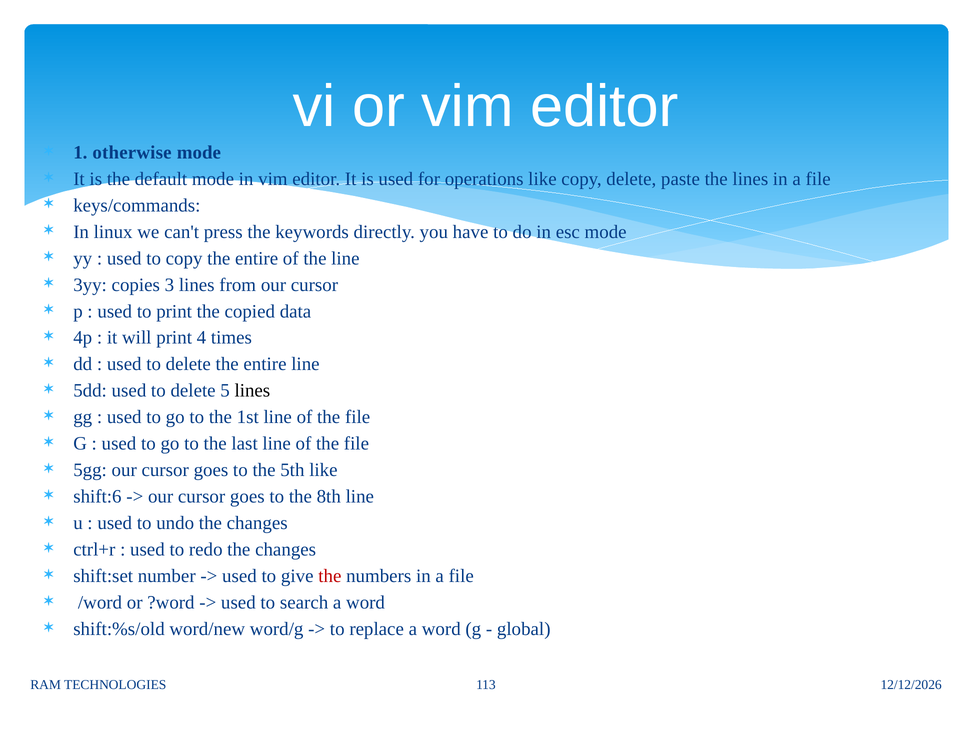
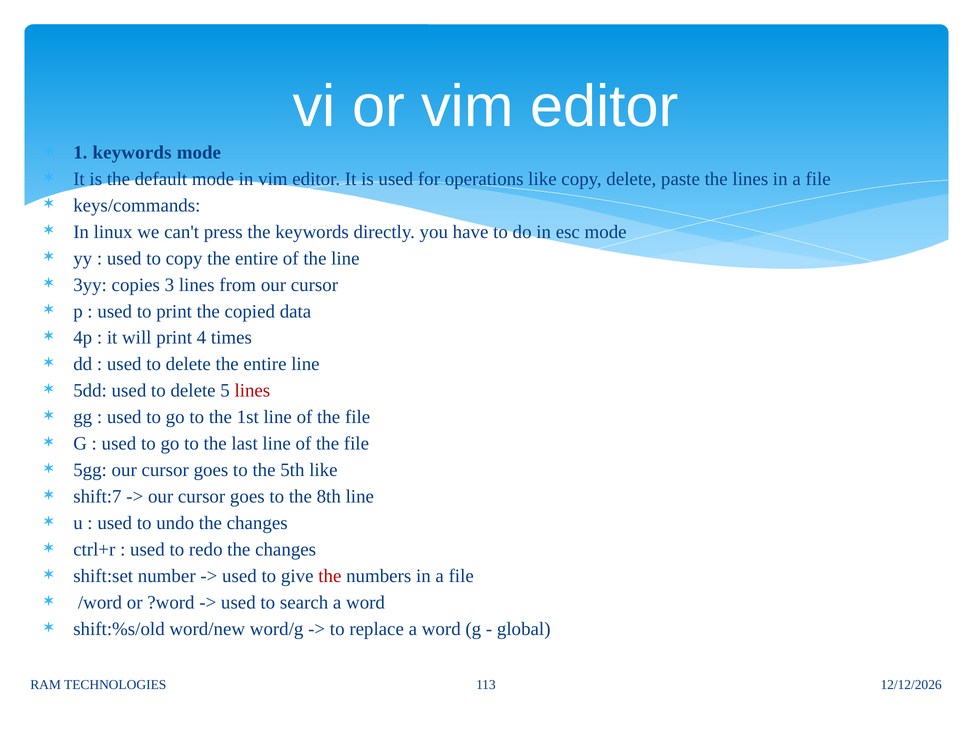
1 otherwise: otherwise -> keywords
lines at (252, 391) colour: black -> red
shift:6: shift:6 -> shift:7
